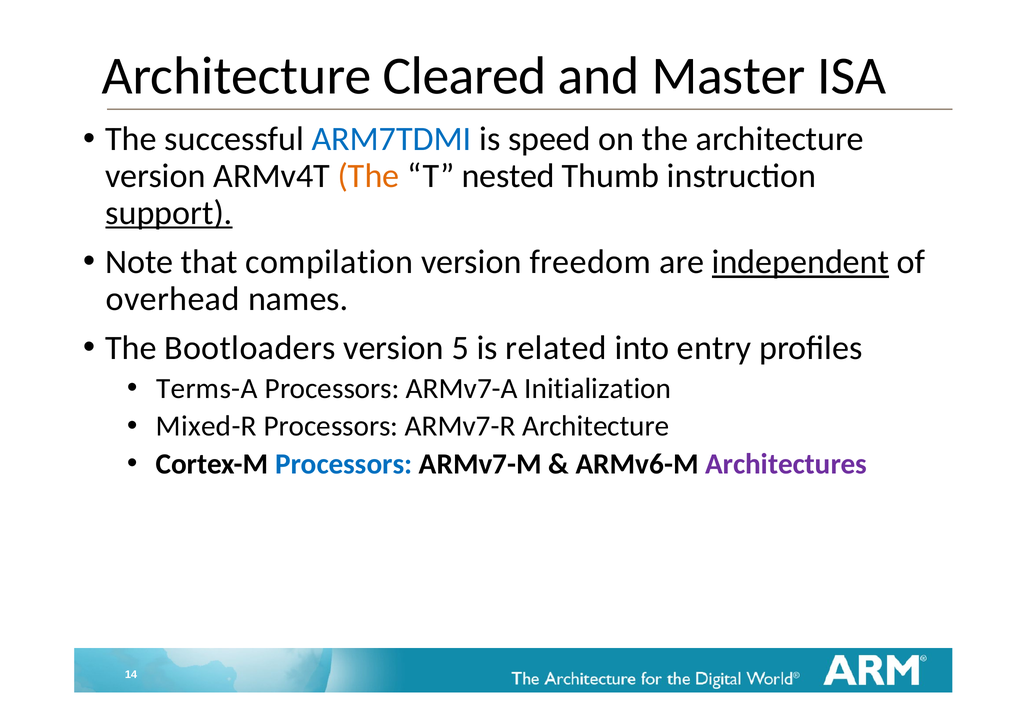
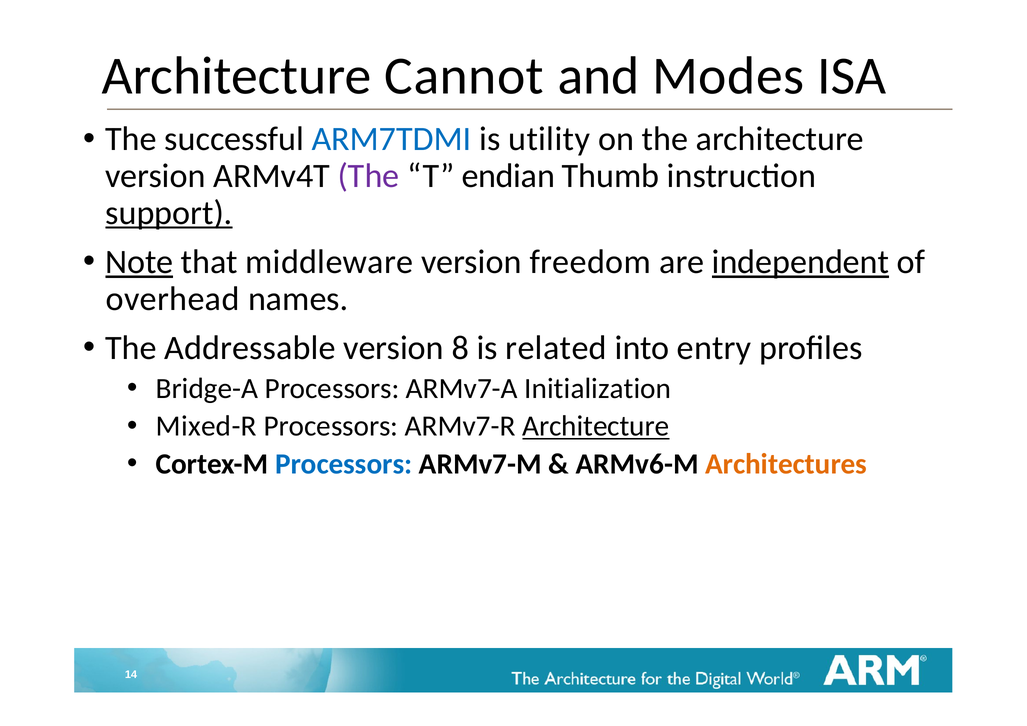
Cleared: Cleared -> Cannot
Master: Master -> Modes
speed: speed -> utility
The at (369, 176) colour: orange -> purple
nested: nested -> endian
Note underline: none -> present
compilation: compilation -> middleware
Bootloaders: Bootloaders -> Addressable
5: 5 -> 8
Terms-A: Terms-A -> Bridge-A
Architecture at (596, 426) underline: none -> present
Architectures colour: purple -> orange
